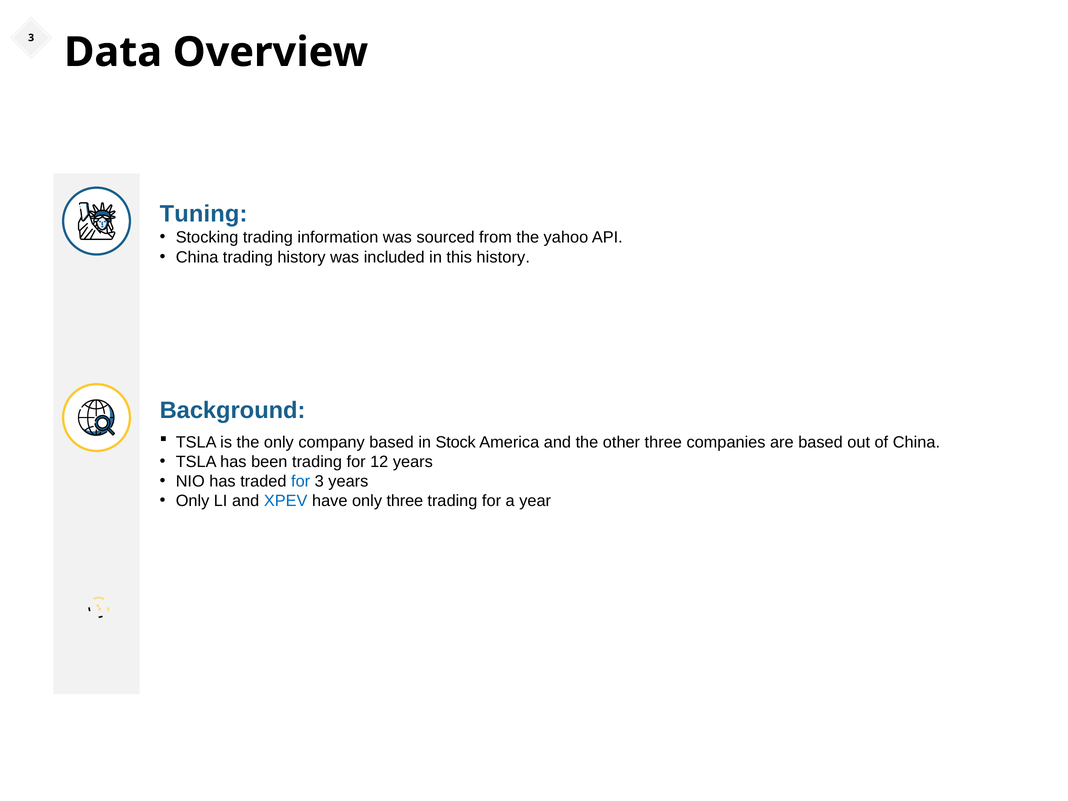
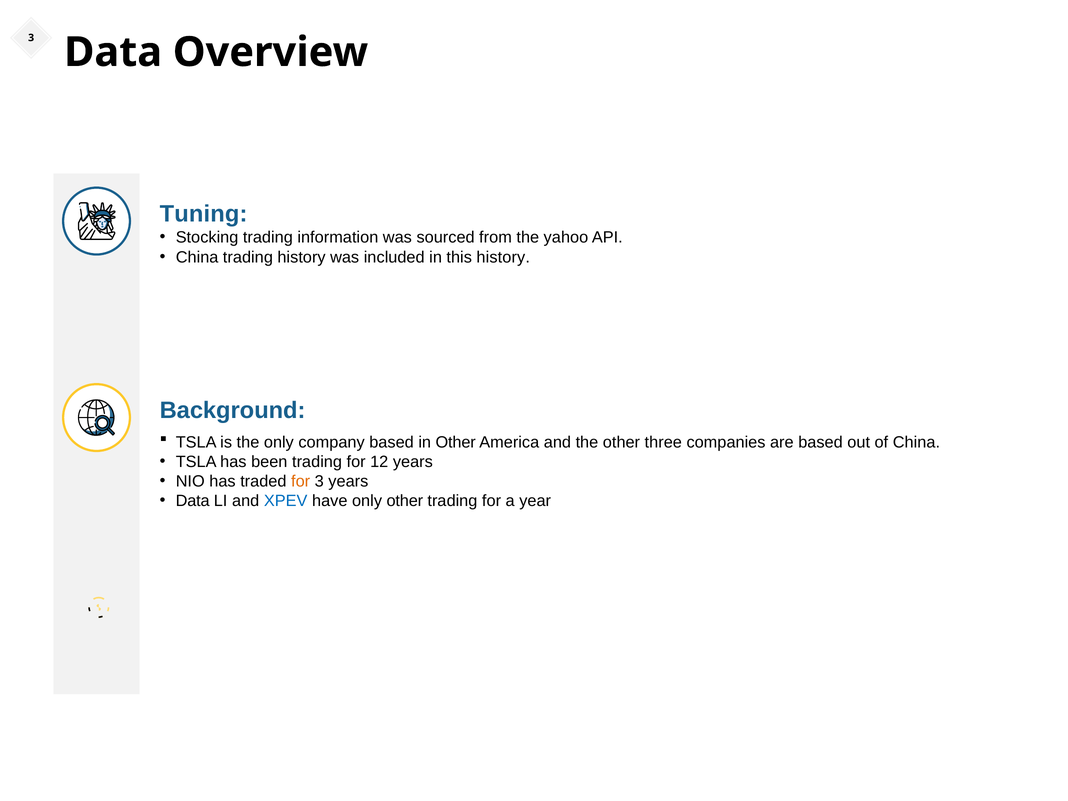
in Stock: Stock -> Other
for at (301, 481) colour: blue -> orange
Only at (193, 501): Only -> Data
only three: three -> other
